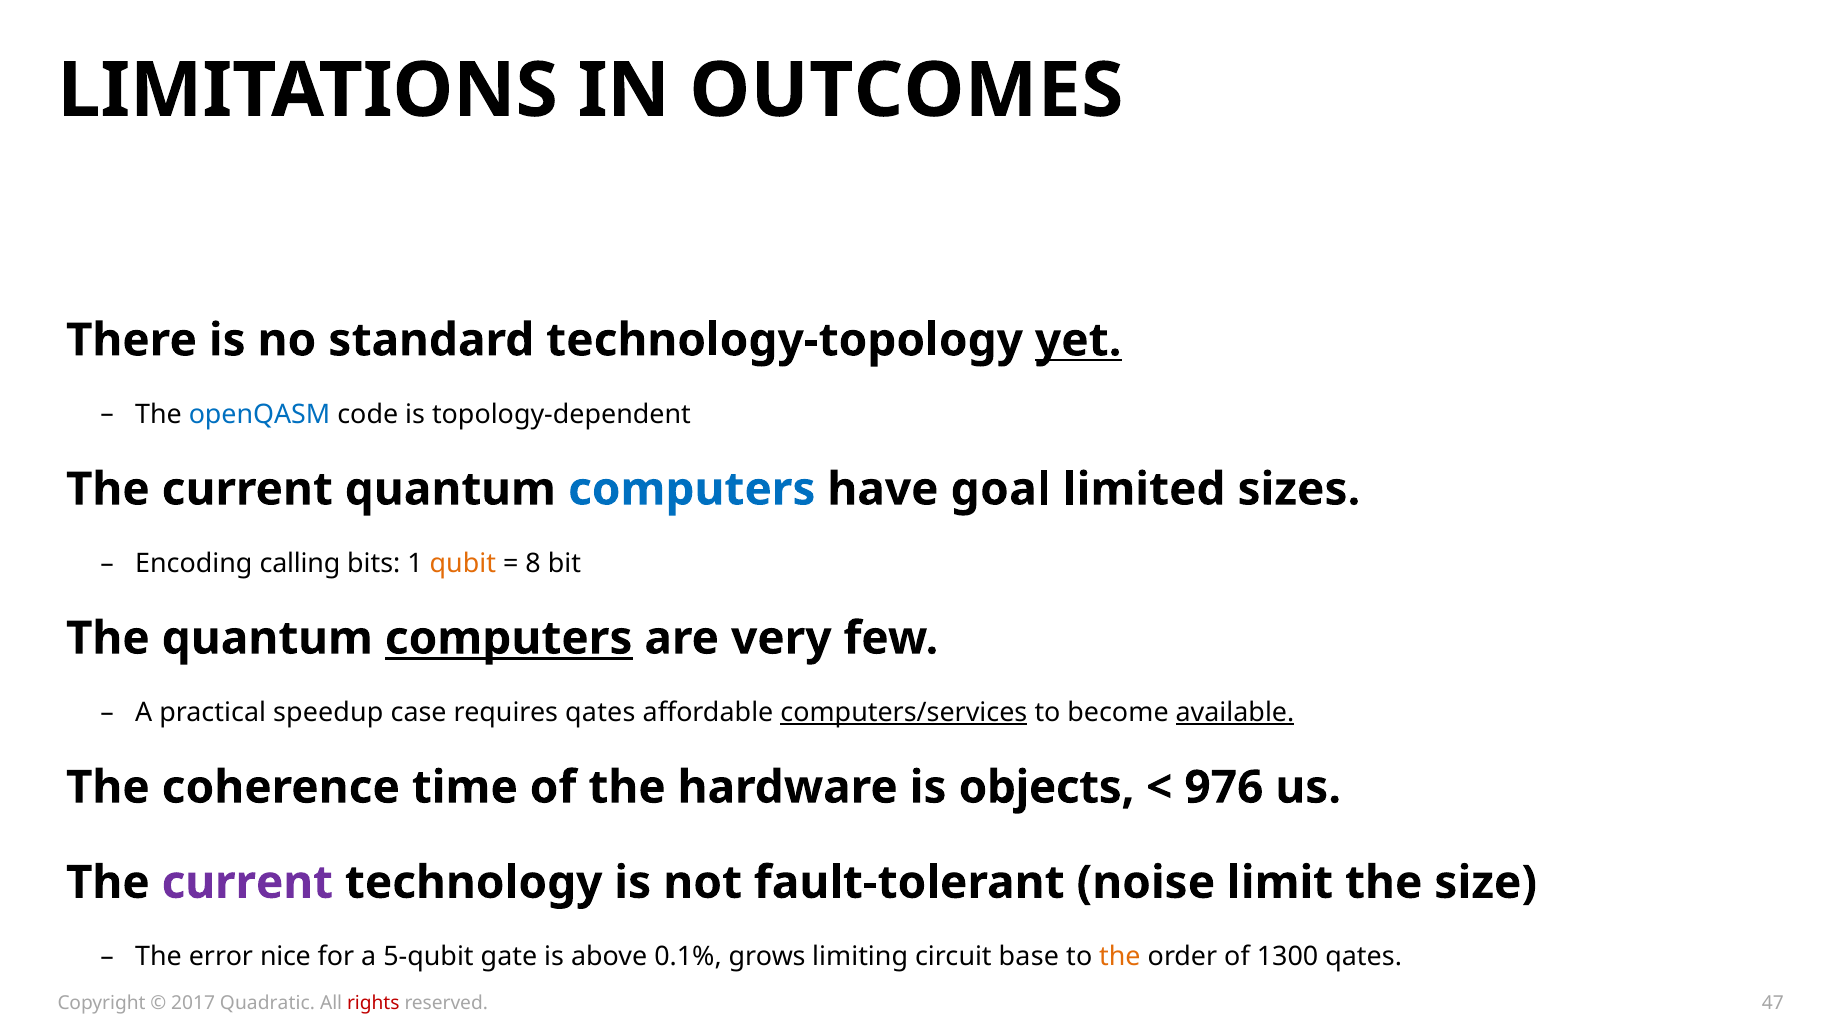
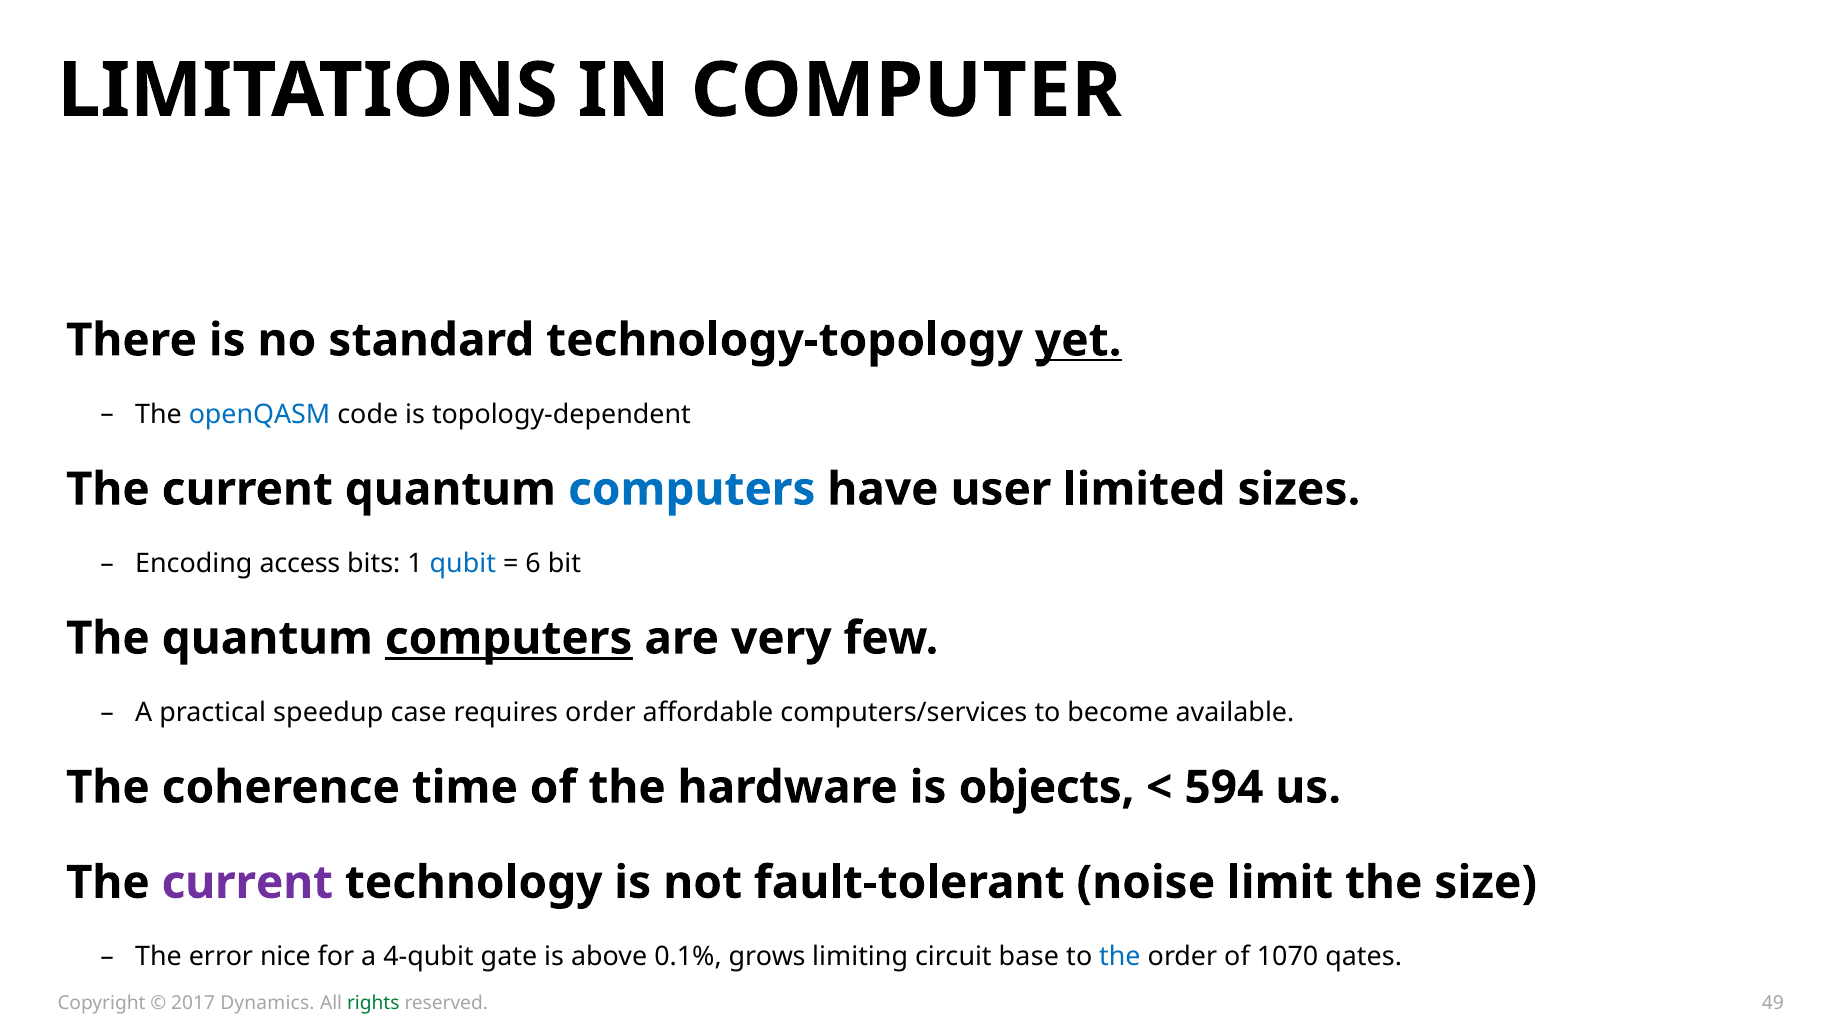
OUTCOMES: OUTCOMES -> COMPUTER
goal: goal -> user
calling: calling -> access
qubit colour: orange -> blue
8: 8 -> 6
requires qates: qates -> order
computers/services underline: present -> none
available underline: present -> none
976: 976 -> 594
5-qubit: 5-qubit -> 4-qubit
the at (1120, 957) colour: orange -> blue
1300: 1300 -> 1070
Quadratic: Quadratic -> Dynamics
rights colour: red -> green
47: 47 -> 49
